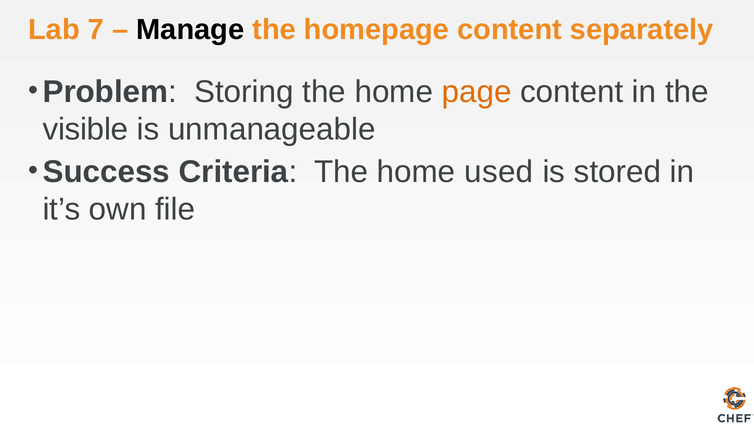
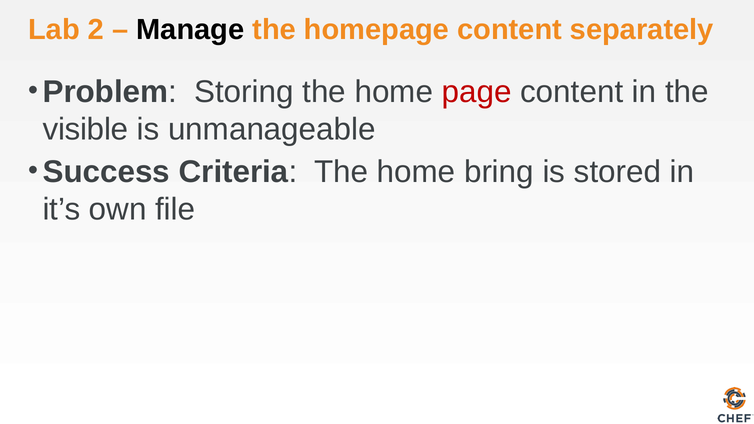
7: 7 -> 2
page colour: orange -> red
used: used -> bring
